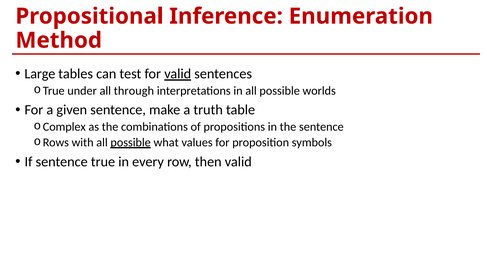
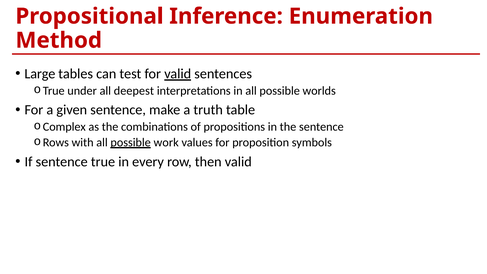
through: through -> deepest
what: what -> work
